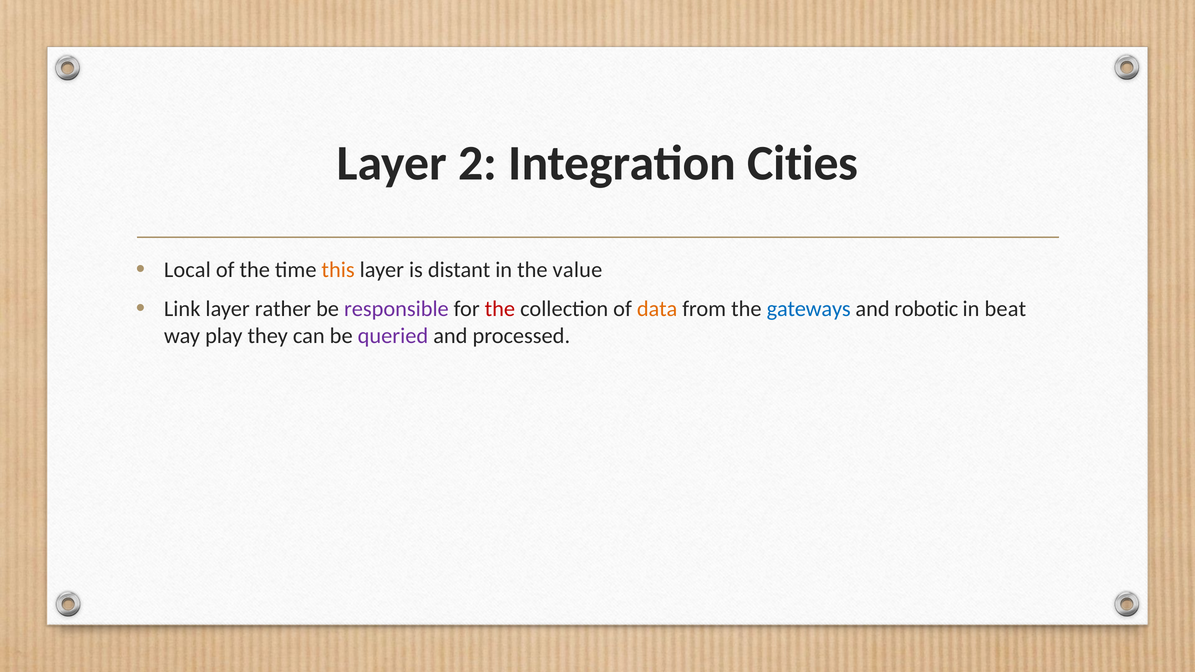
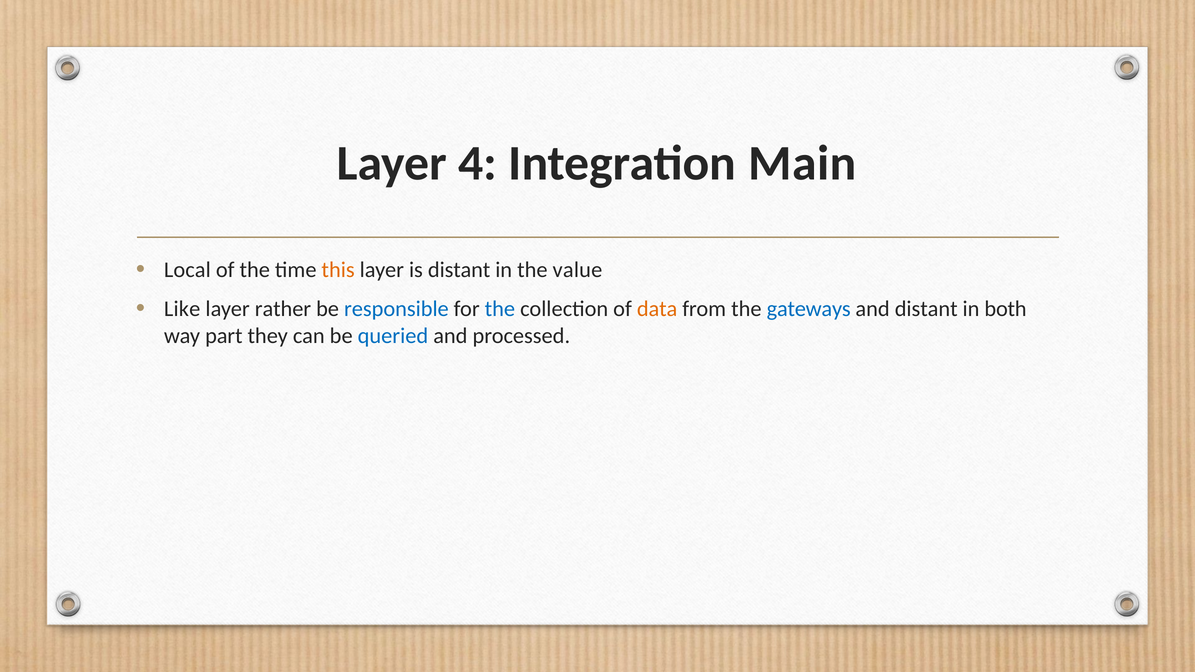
2: 2 -> 4
Cities: Cities -> Main
Link: Link -> Like
responsible colour: purple -> blue
the at (500, 309) colour: red -> blue
and robotic: robotic -> distant
beat: beat -> both
play: play -> part
queried colour: purple -> blue
